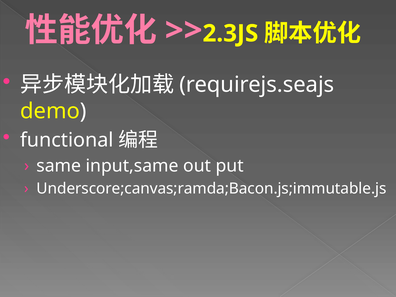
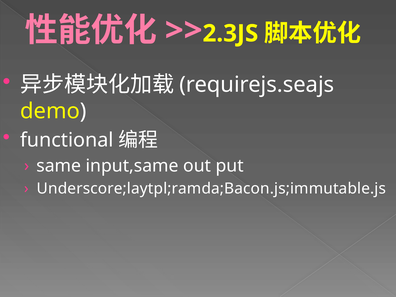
Underscore;canvas;ramda;Bacon.js;immutable.js: Underscore;canvas;ramda;Bacon.js;immutable.js -> Underscore;laytpl;ramda;Bacon.js;immutable.js
